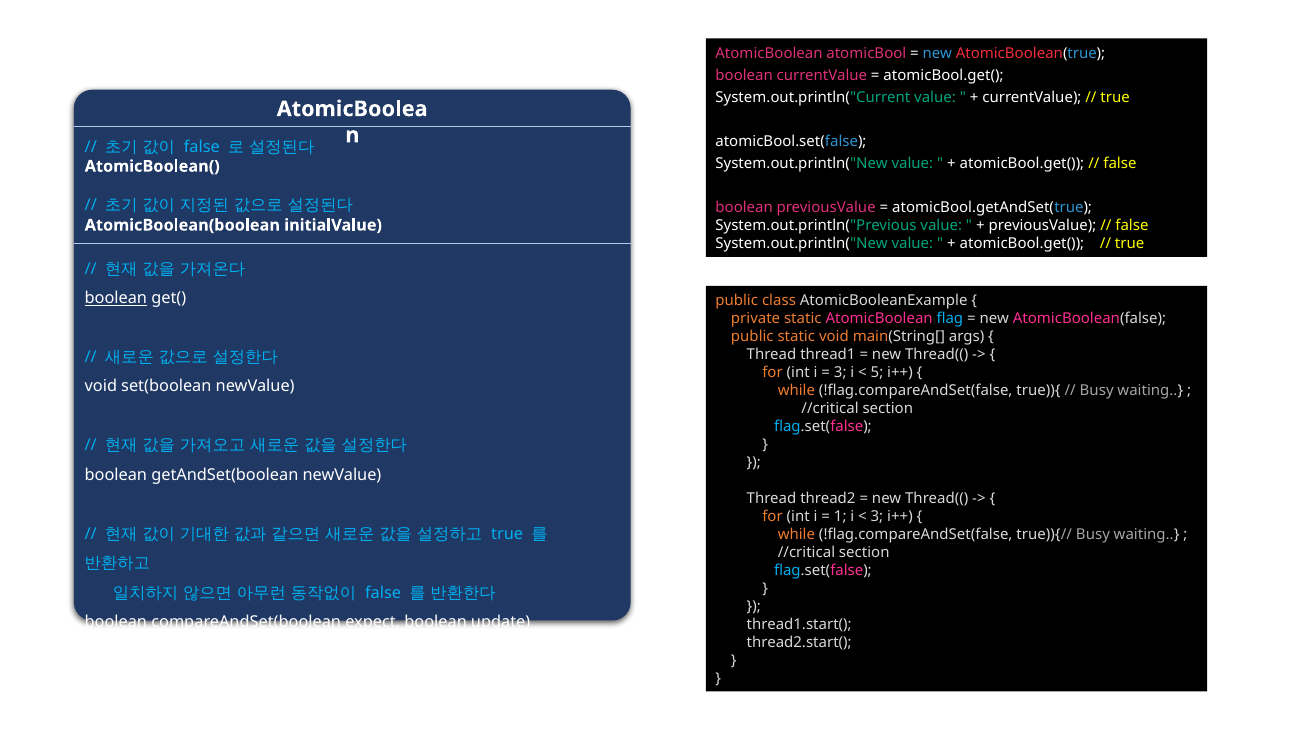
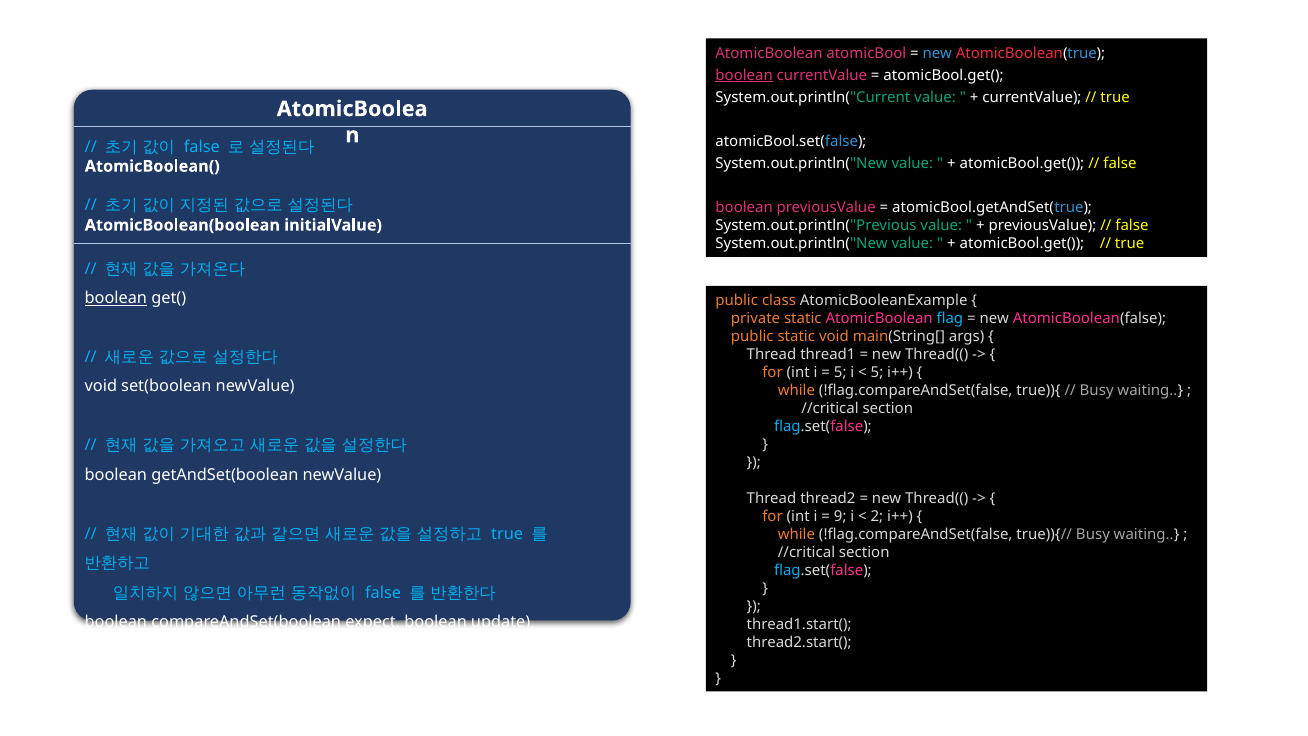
boolean at (744, 75) underline: none -> present
3 at (840, 373): 3 -> 5
1: 1 -> 9
3 at (877, 517): 3 -> 2
